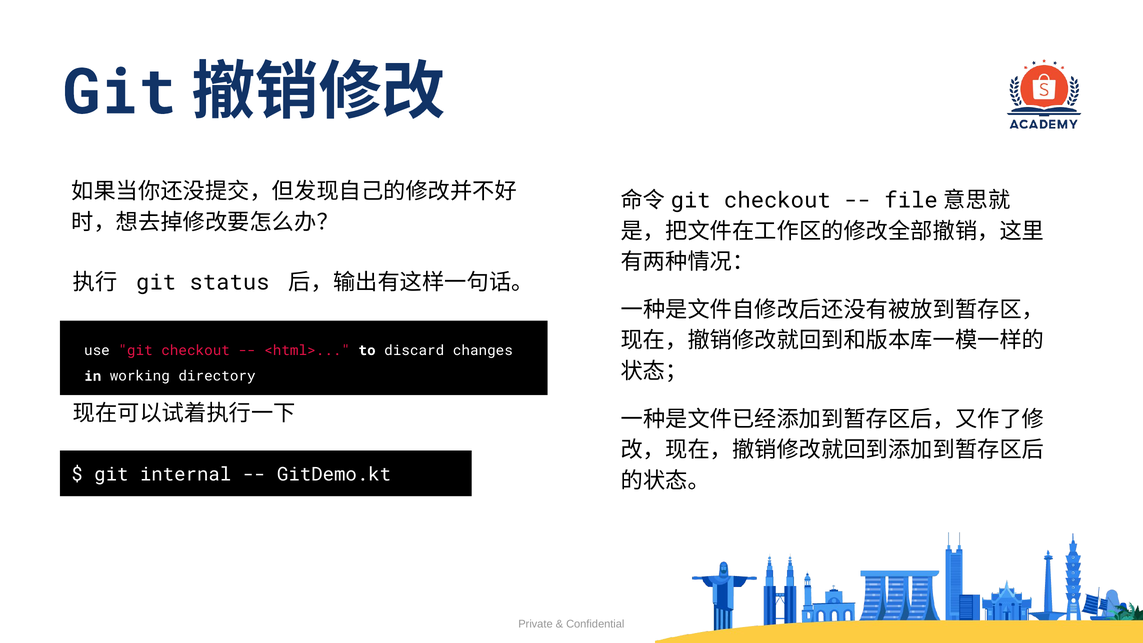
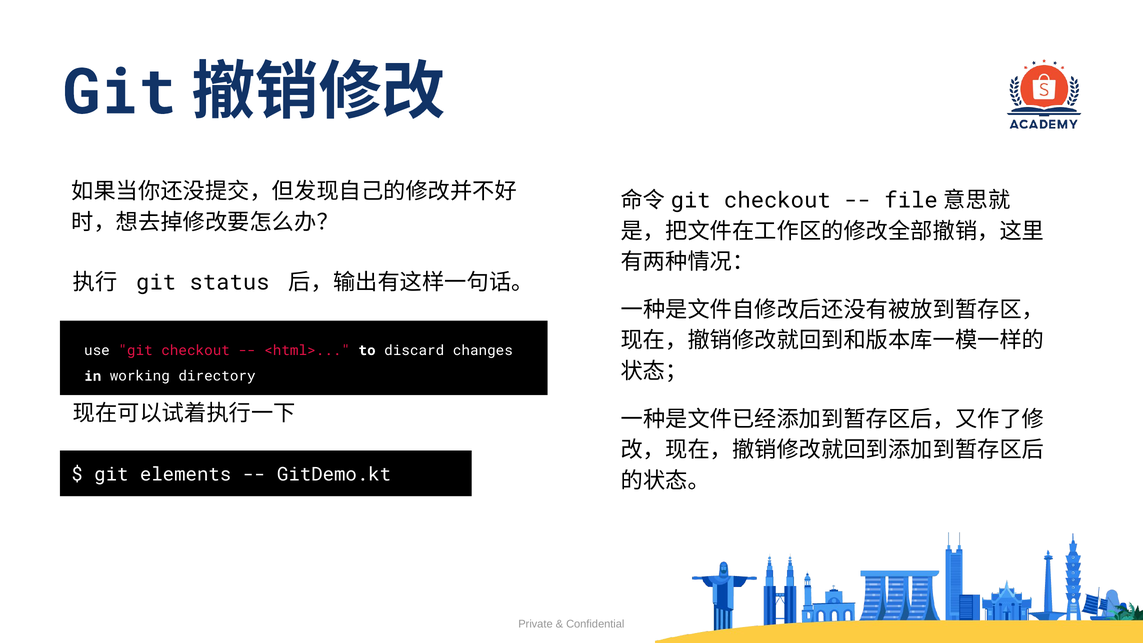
internal: internal -> elements
